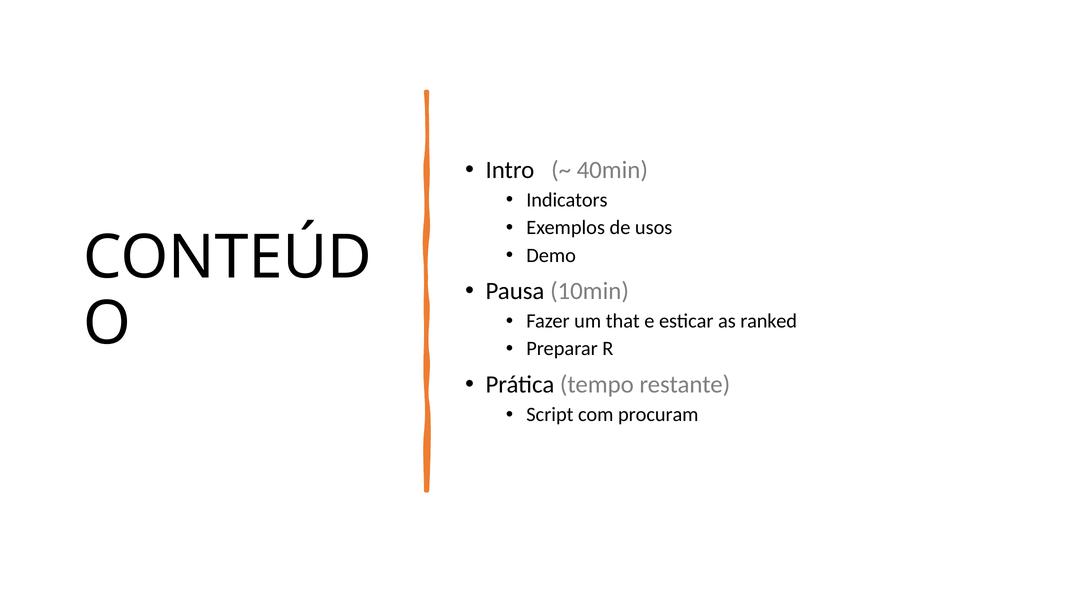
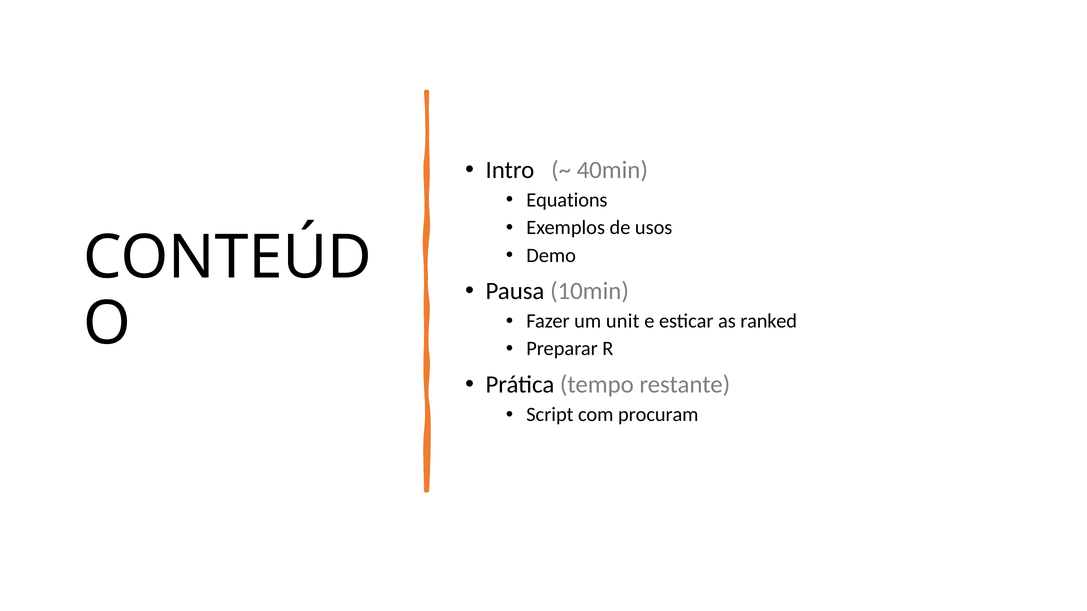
Indicators: Indicators -> Equations
that: that -> unit
